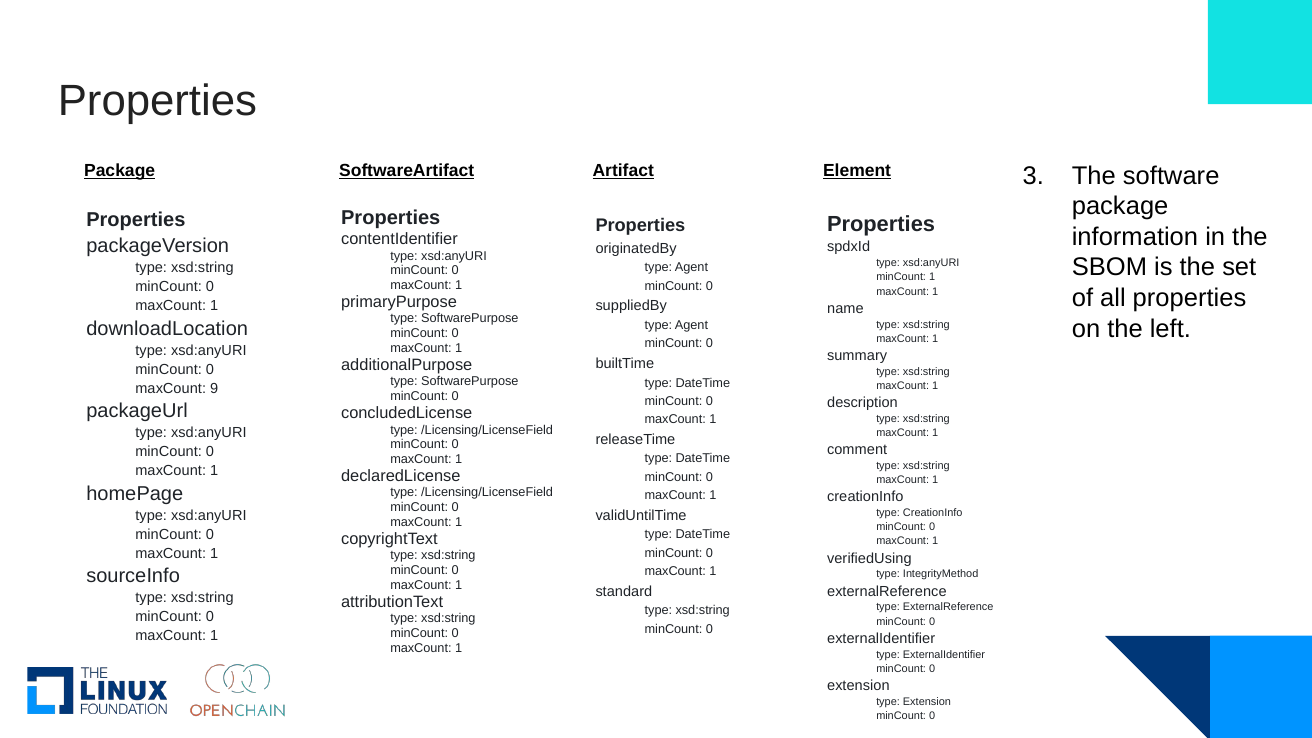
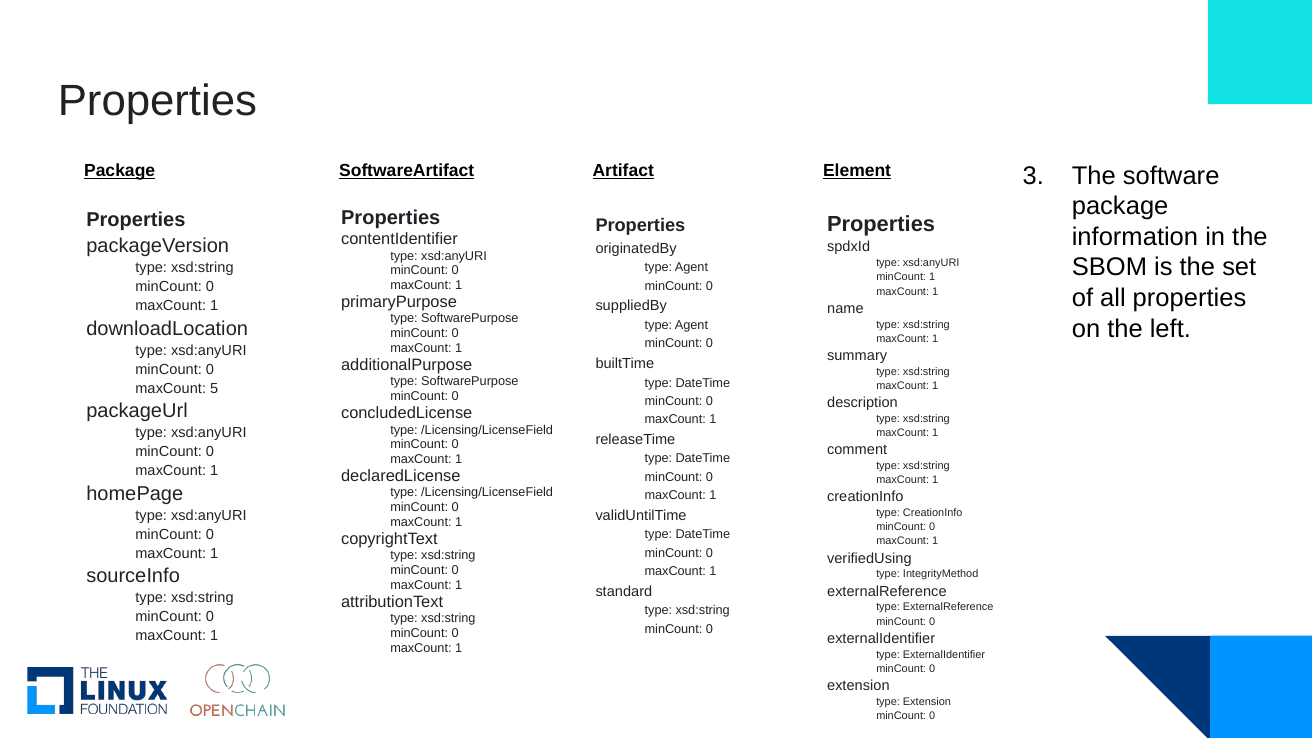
9: 9 -> 5
